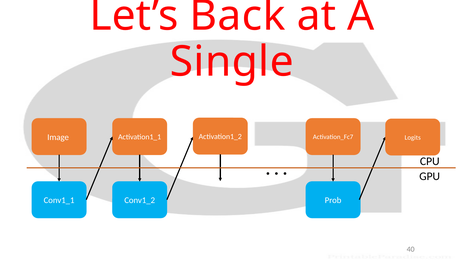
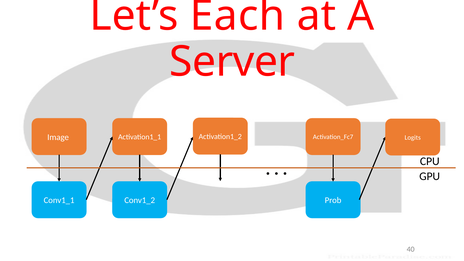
Back: Back -> Each
Single: Single -> Server
